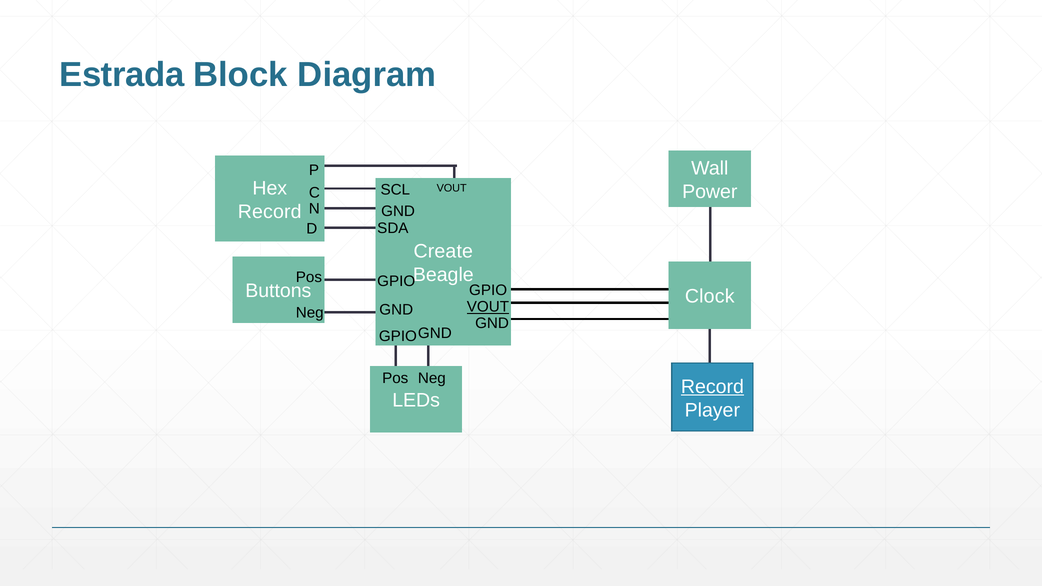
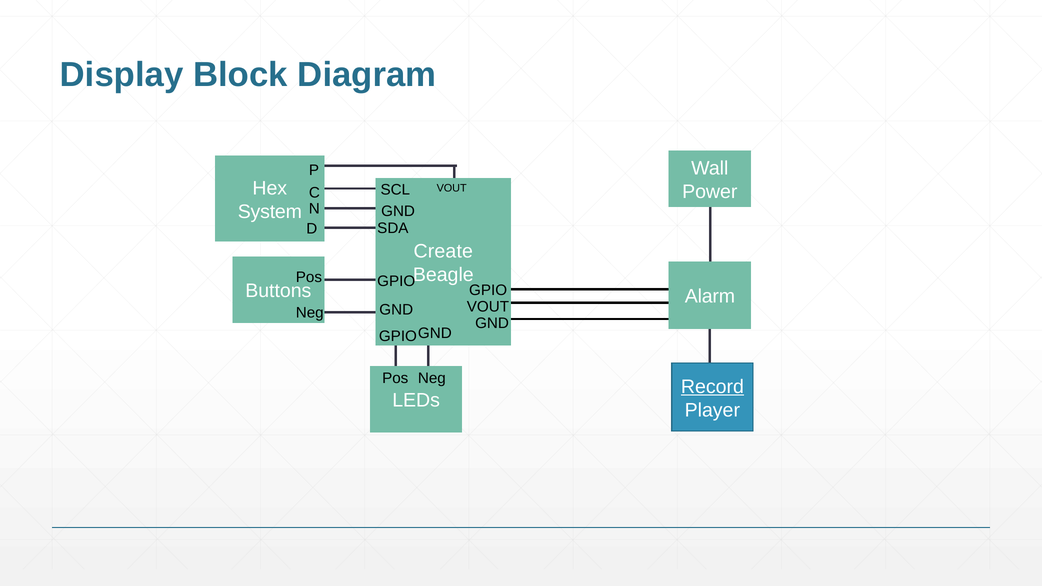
Estrada: Estrada -> Display
Record at (270, 212): Record -> System
Clock: Clock -> Alarm
VOUT at (488, 307) underline: present -> none
